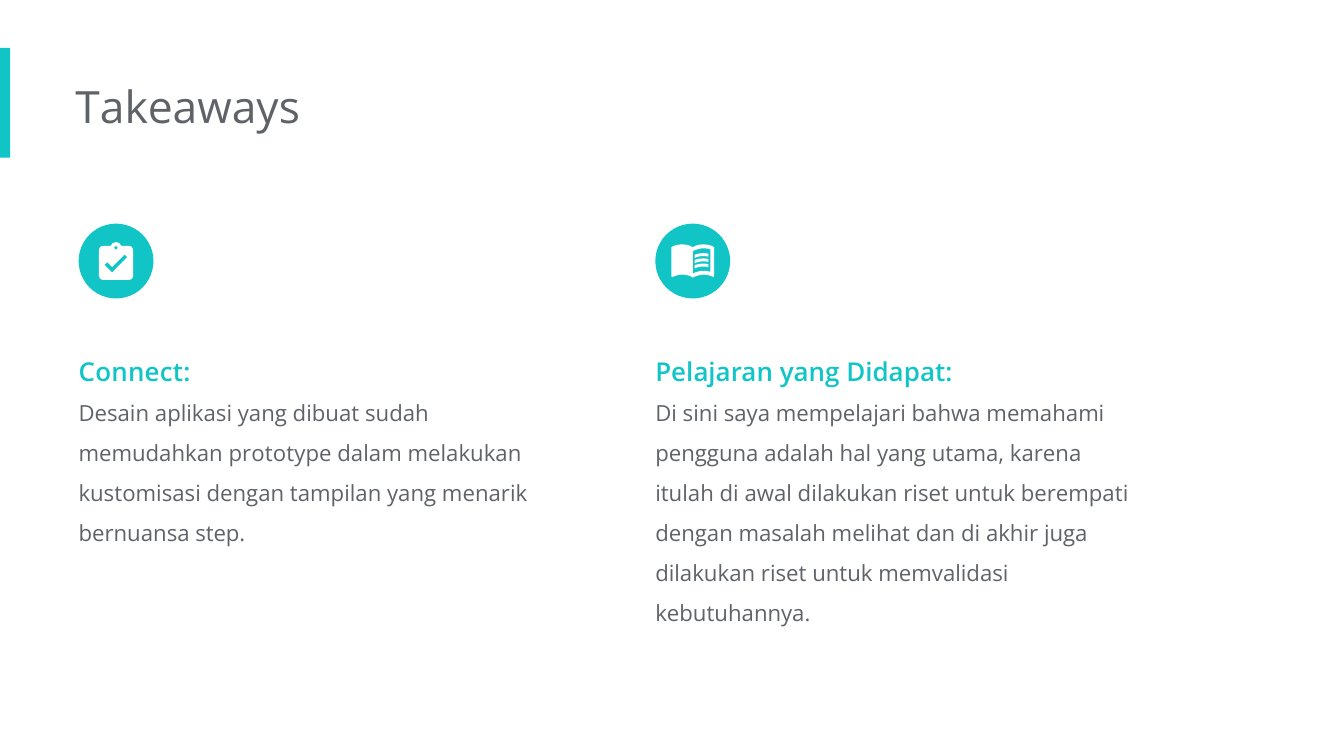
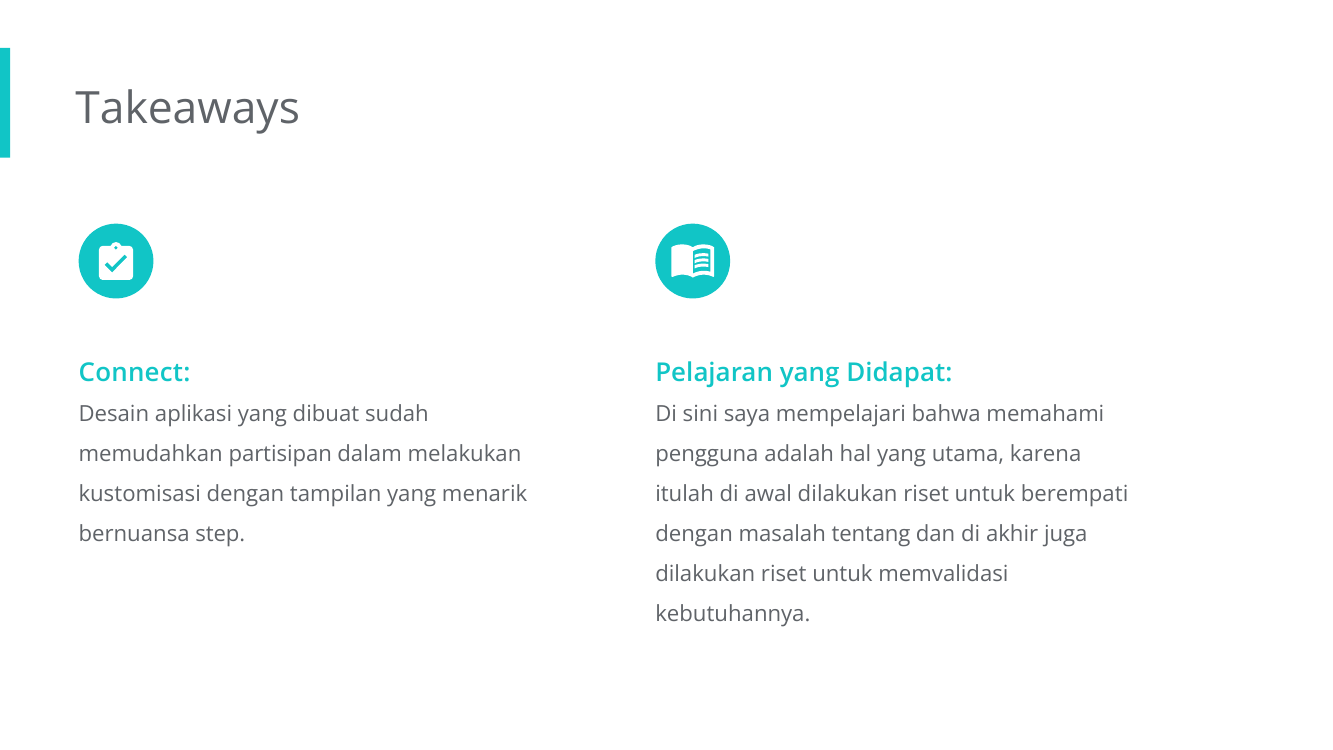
prototype: prototype -> partisipan
melihat: melihat -> tentang
